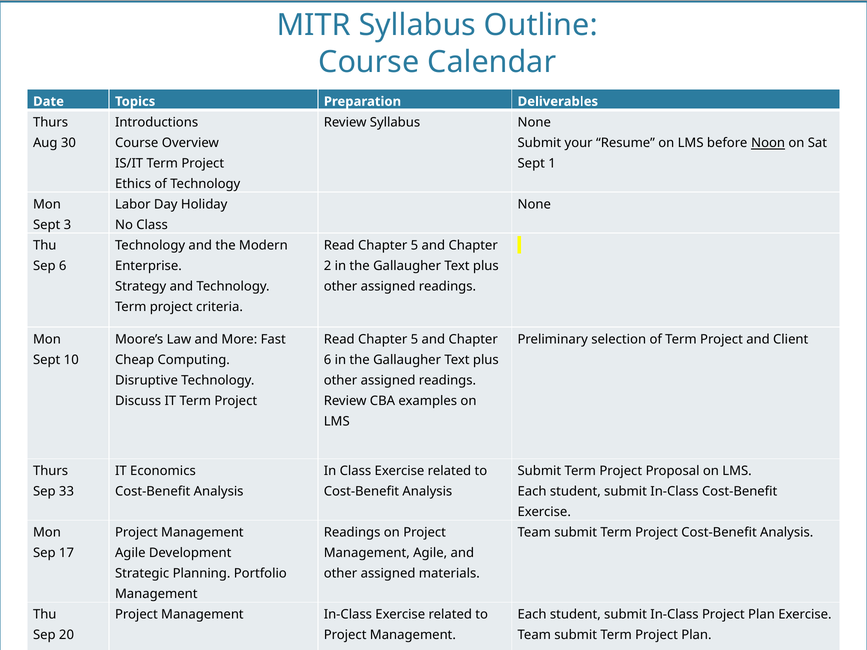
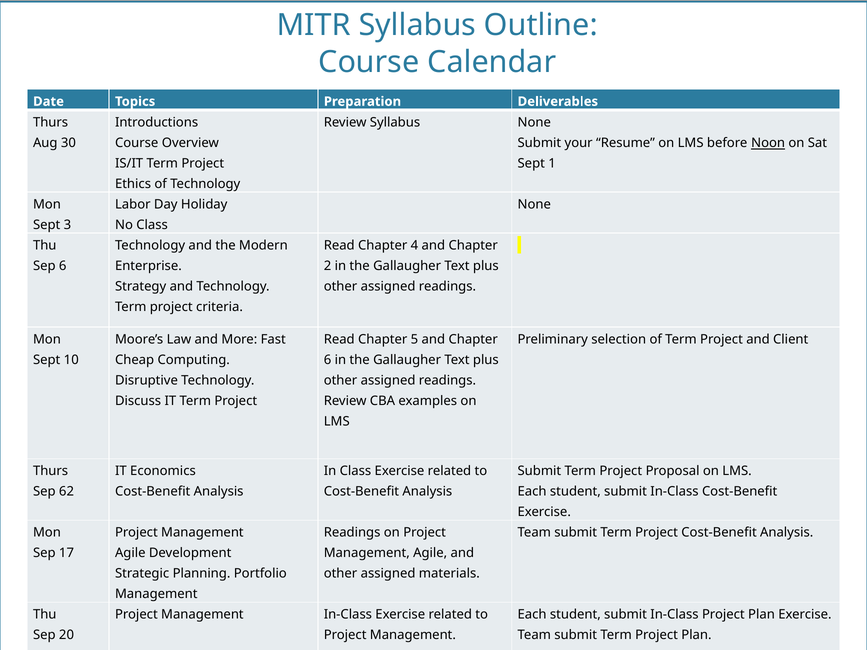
5 at (414, 246): 5 -> 4
33: 33 -> 62
